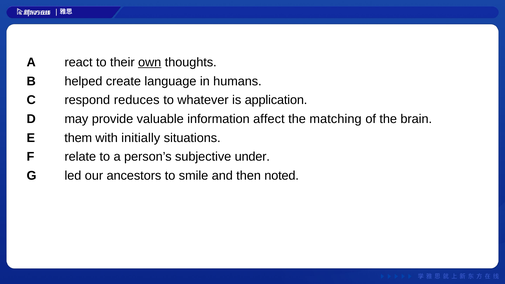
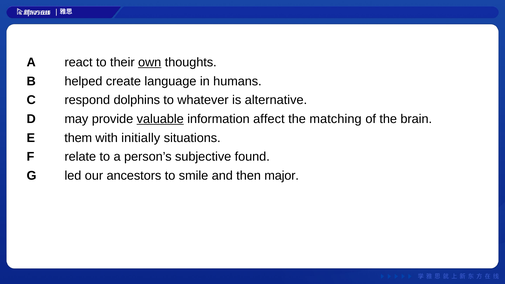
reduces: reduces -> dolphins
application: application -> alternative
valuable underline: none -> present
under: under -> found
noted: noted -> major
